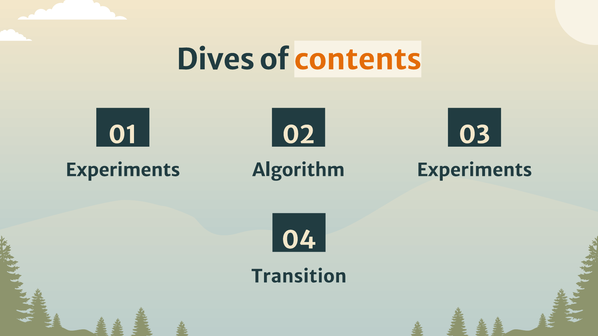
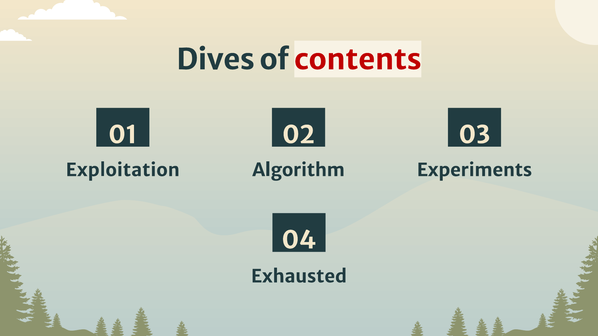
contents colour: orange -> red
Experiments at (123, 170): Experiments -> Exploitation
Transition: Transition -> Exhausted
